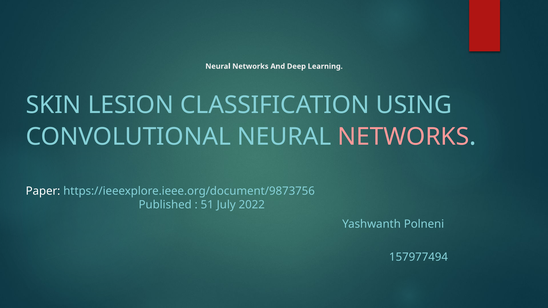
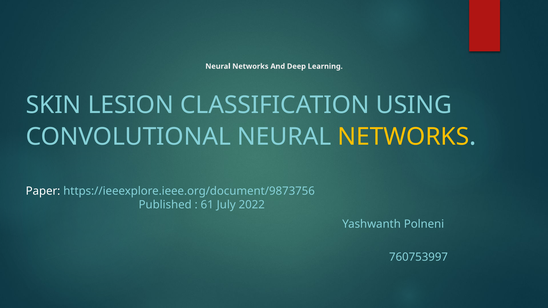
NETWORKS at (403, 137) colour: pink -> yellow
51: 51 -> 61
157977494: 157977494 -> 760753997
